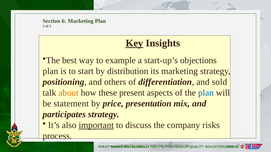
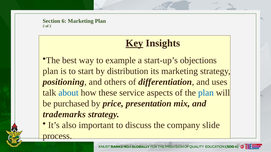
sold: sold -> uses
about colour: orange -> blue
present: present -> service
statement: statement -> purchased
participates: participates -> trademarks
important underline: present -> none
risks: risks -> slide
